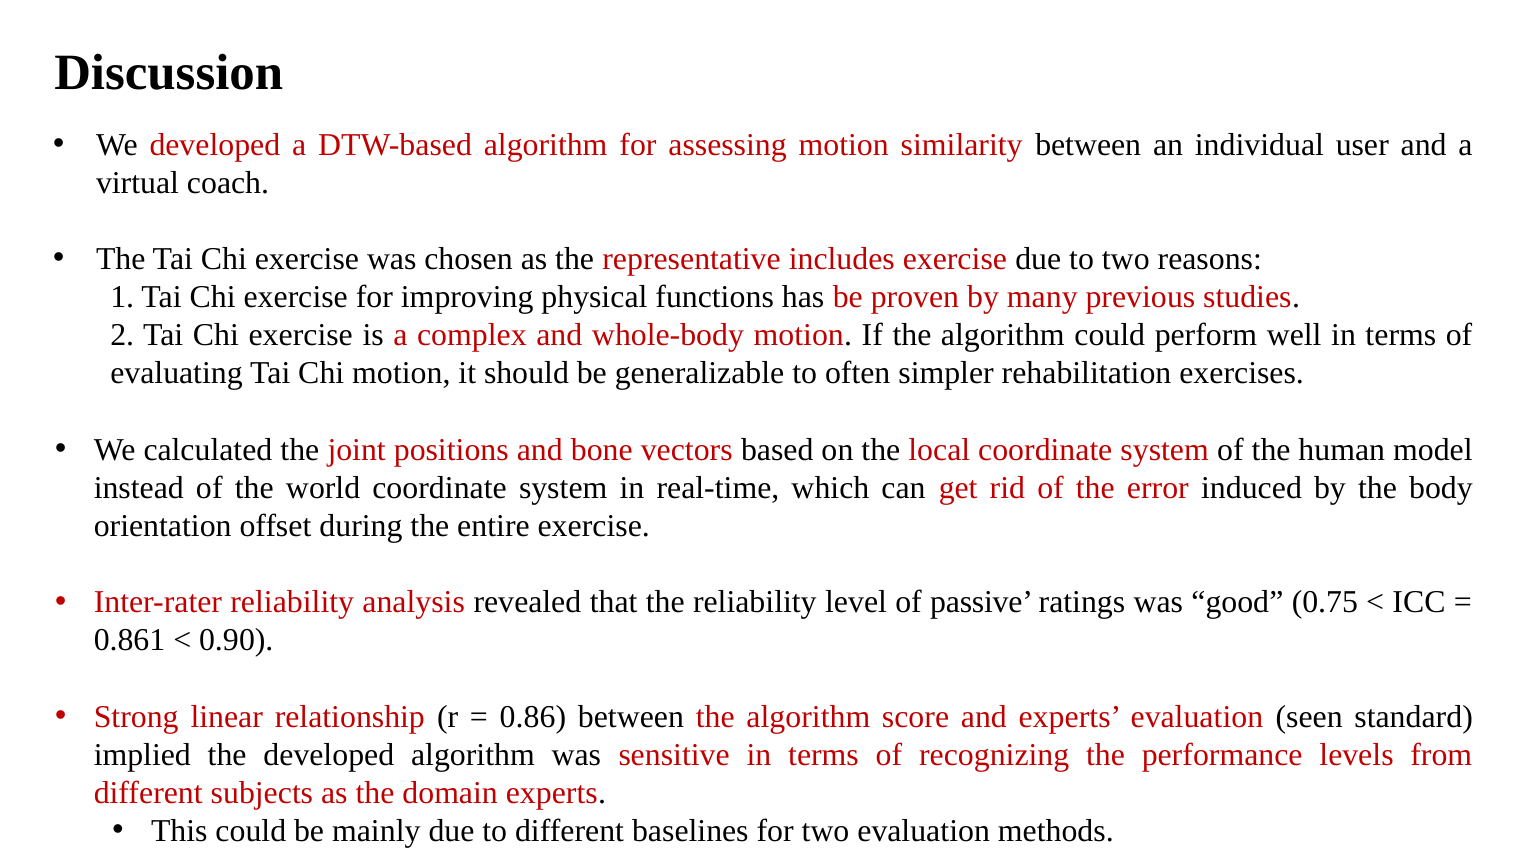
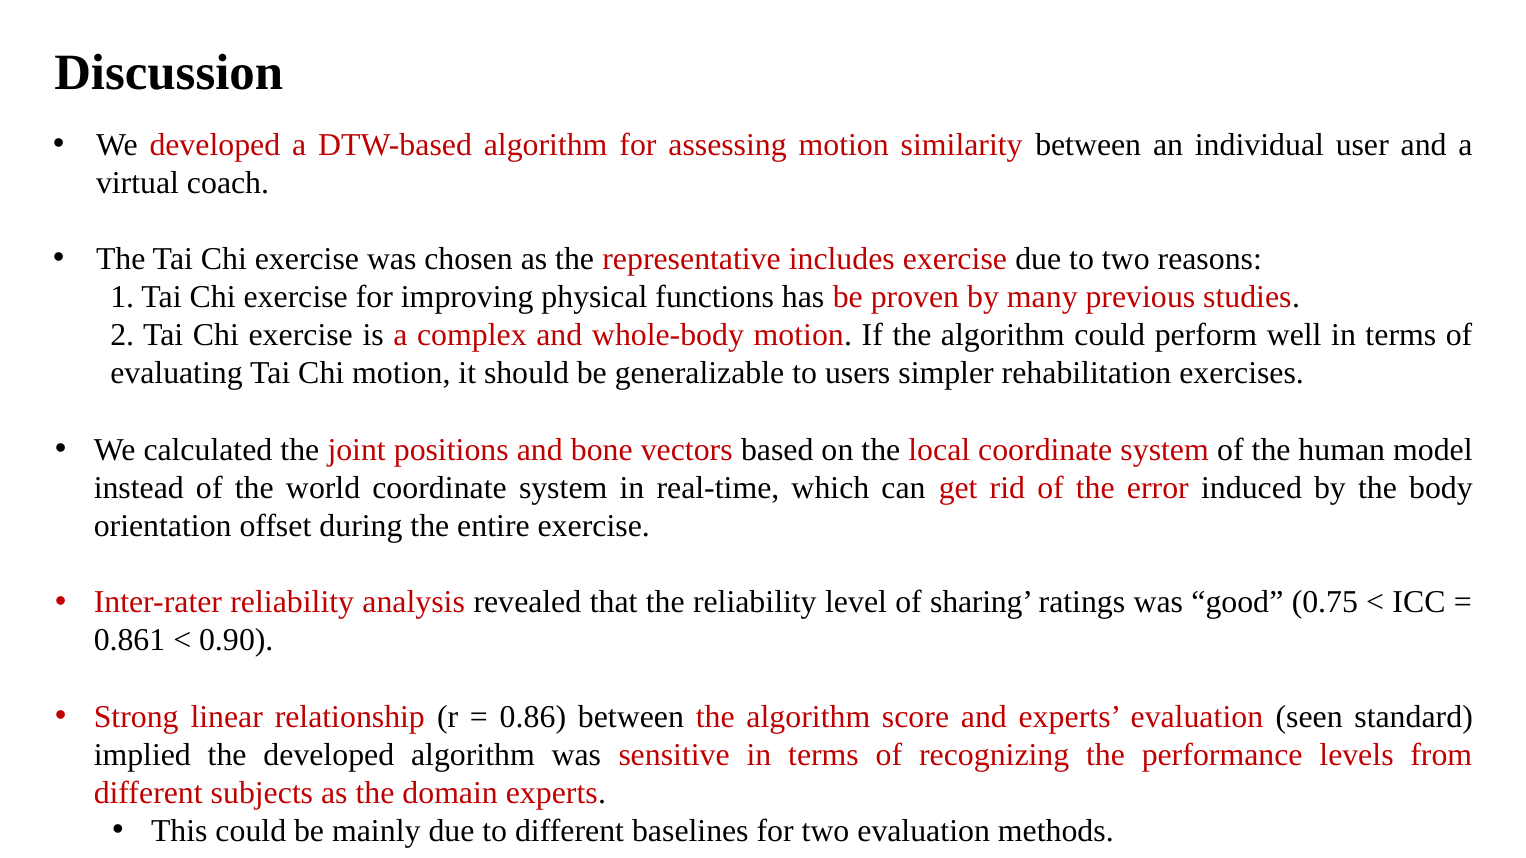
often: often -> users
passive: passive -> sharing
